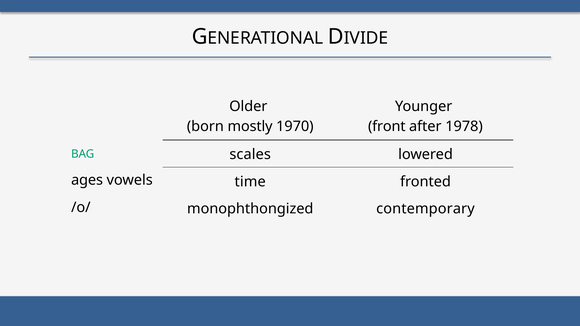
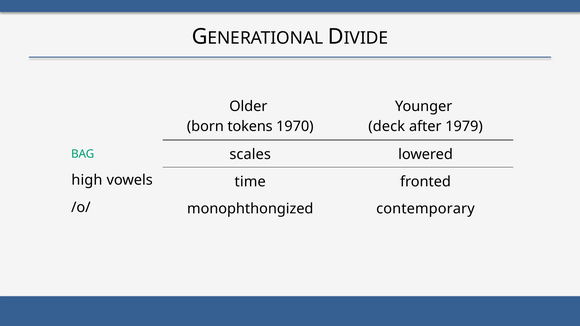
mostly: mostly -> tokens
front: front -> deck
1978: 1978 -> 1979
ages: ages -> high
